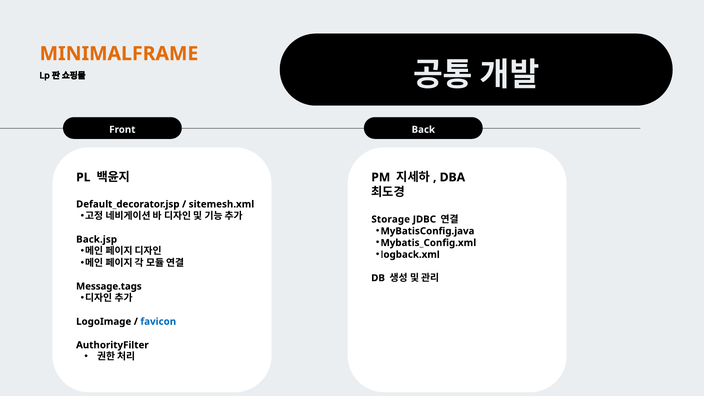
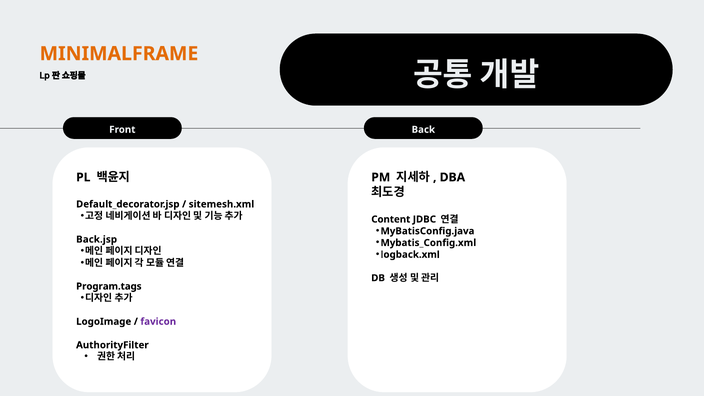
Storage: Storage -> Content
Message.tags: Message.tags -> Program.tags
favicon colour: blue -> purple
